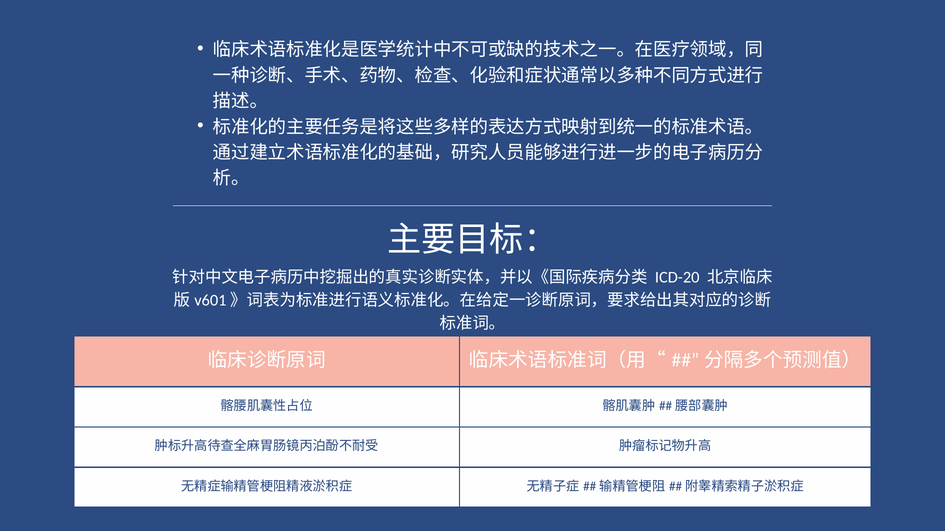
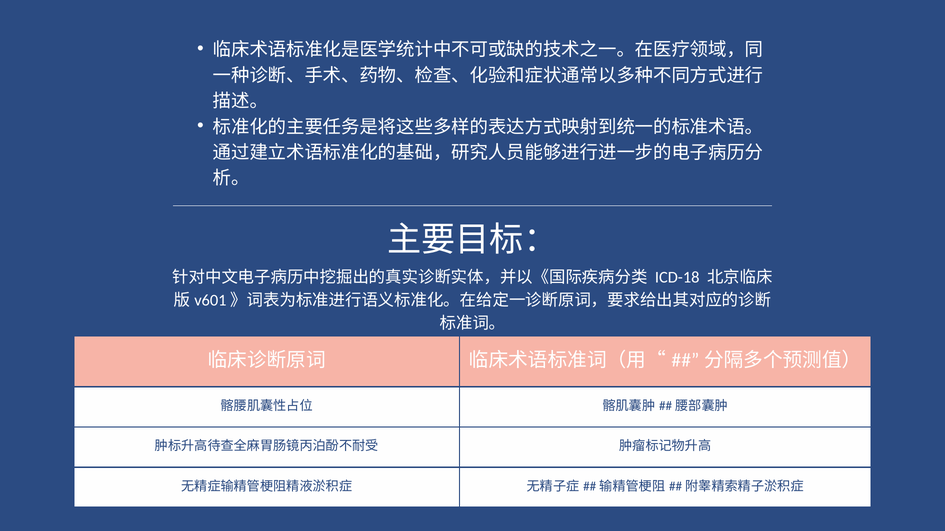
ICD-20: ICD-20 -> ICD-18
